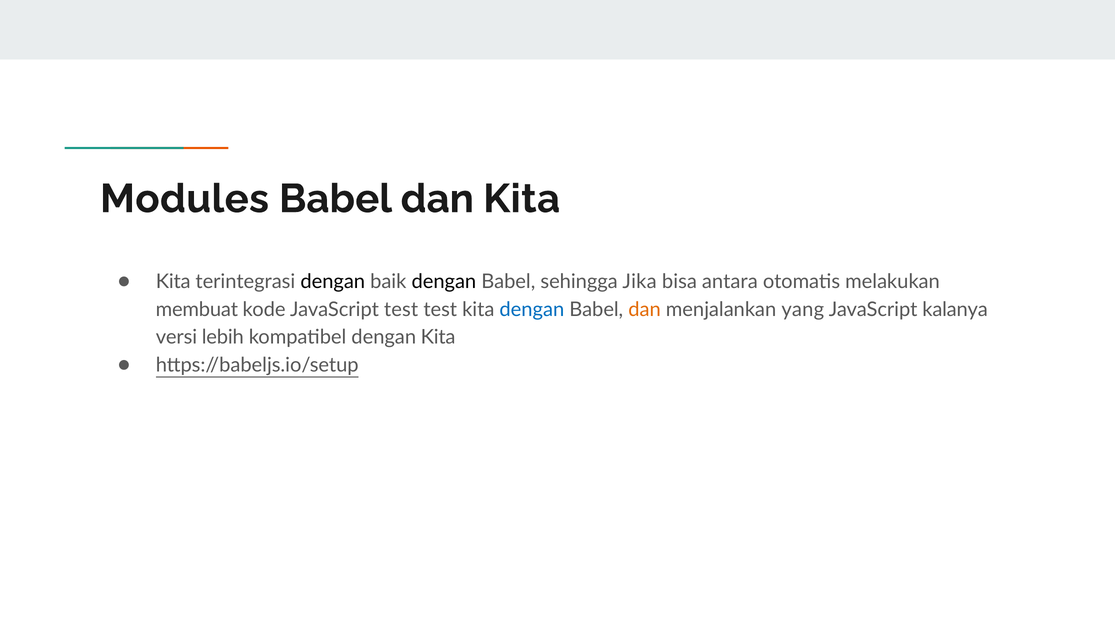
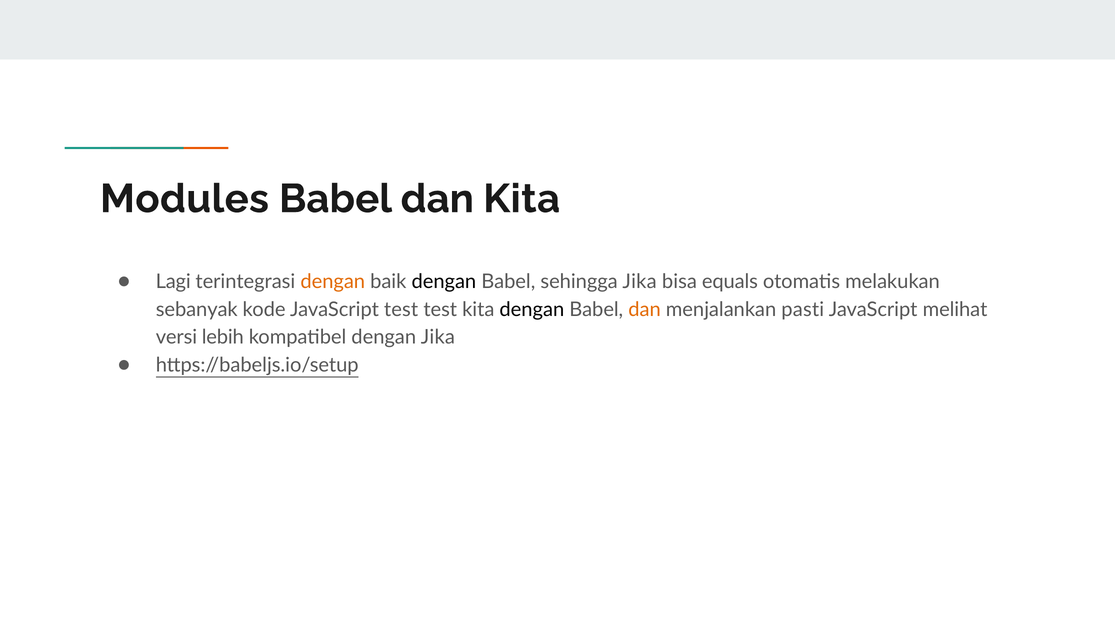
Kita at (173, 282): Kita -> Lagi
dengan at (333, 282) colour: black -> orange
antara: antara -> equals
membuat: membuat -> sebanyak
dengan at (532, 310) colour: blue -> black
yang: yang -> pasti
kalanya: kalanya -> melihat
dengan Kita: Kita -> Jika
